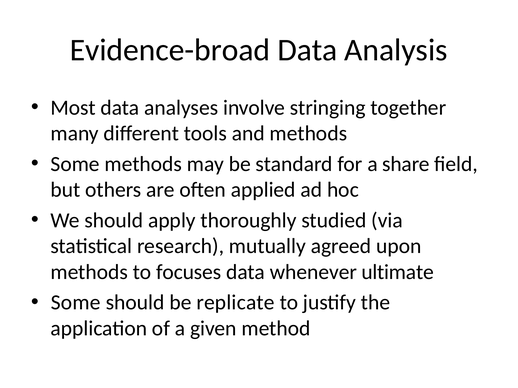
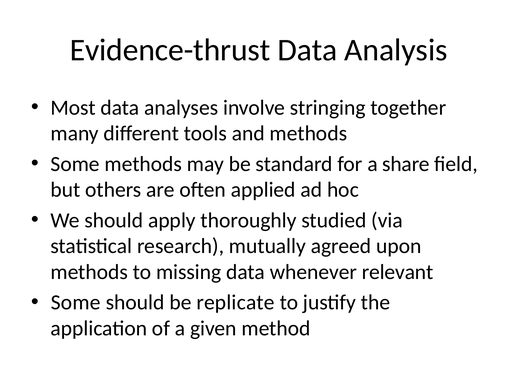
Evidence-broad: Evidence-broad -> Evidence-thrust
focuses: focuses -> missing
ultimate: ultimate -> relevant
